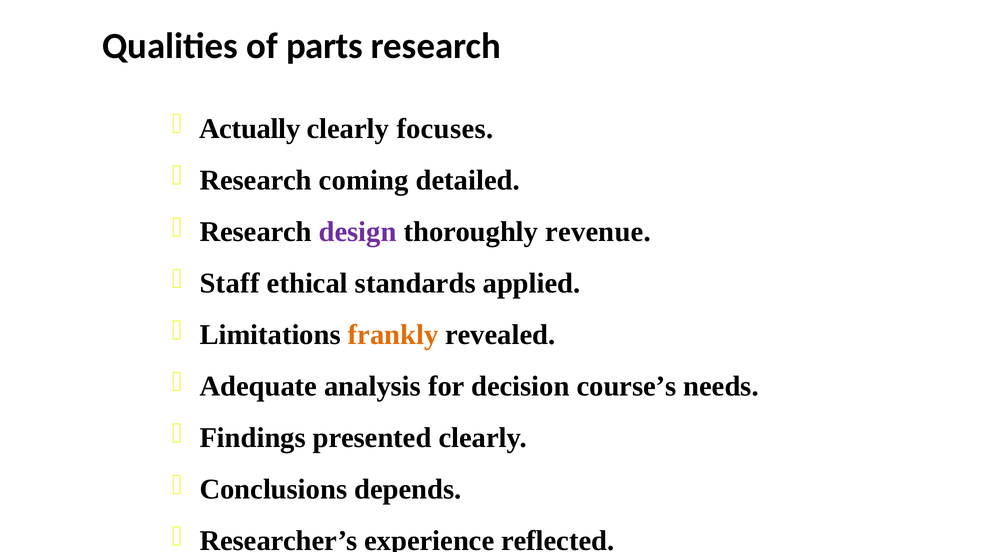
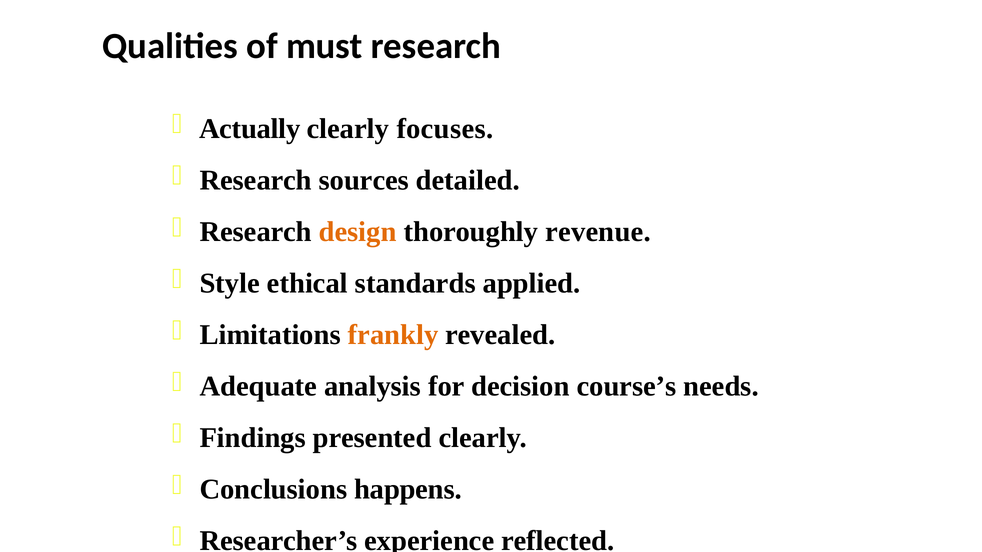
parts: parts -> must
coming: coming -> sources
design colour: purple -> orange
Staff: Staff -> Style
depends: depends -> happens
